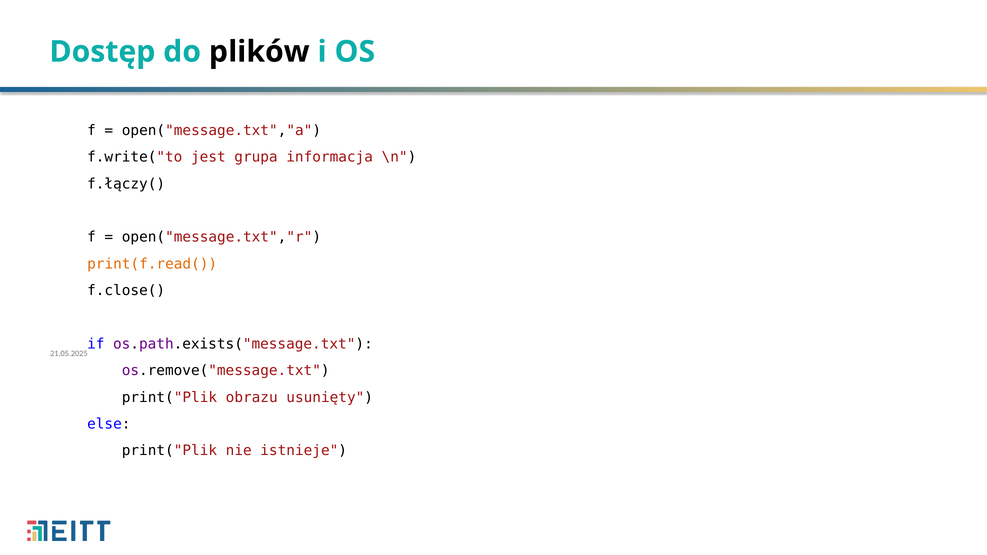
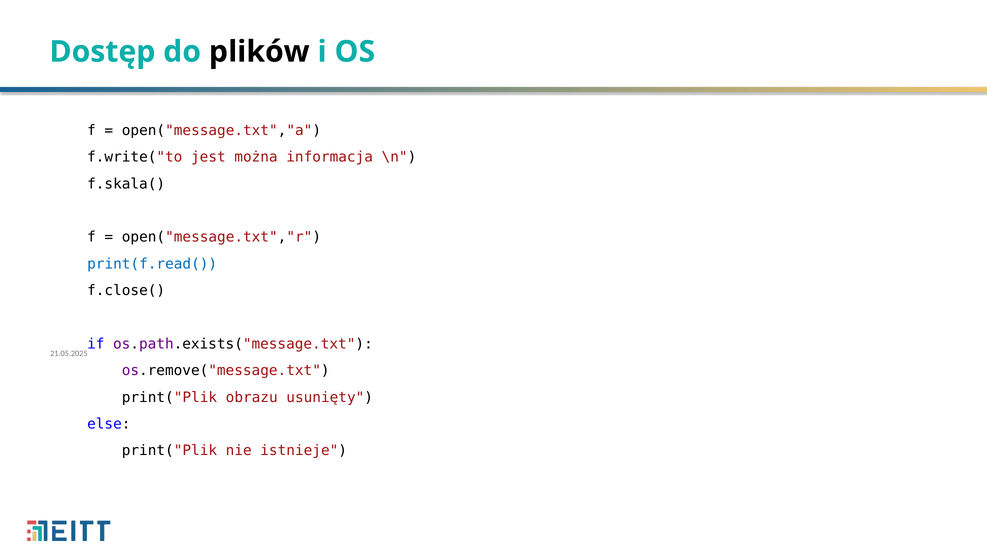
grupa: grupa -> można
f.łączy(: f.łączy( -> f.skala(
print(f.read( colour: orange -> blue
